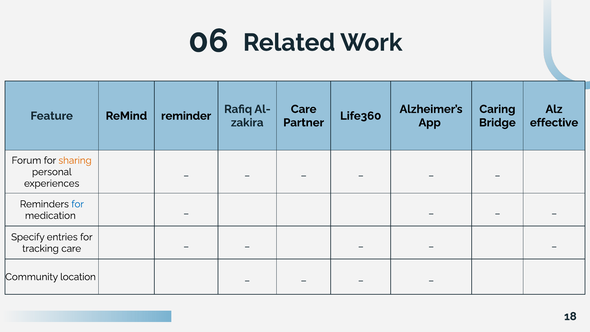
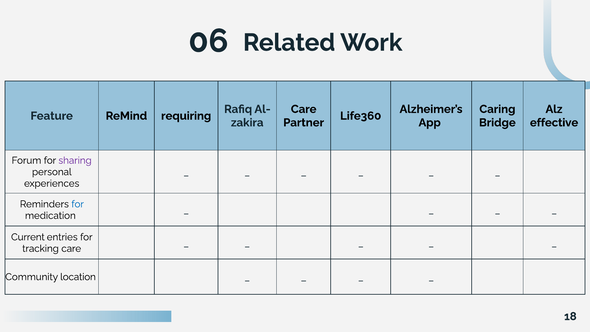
reminder: reminder -> requiring
sharing colour: orange -> purple
Specify: Specify -> Current
